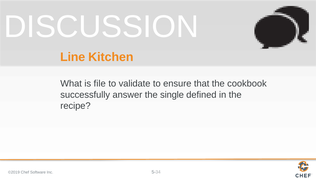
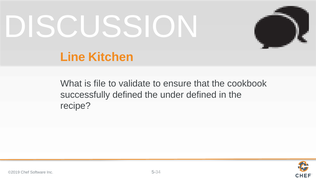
successfully answer: answer -> defined
single: single -> under
